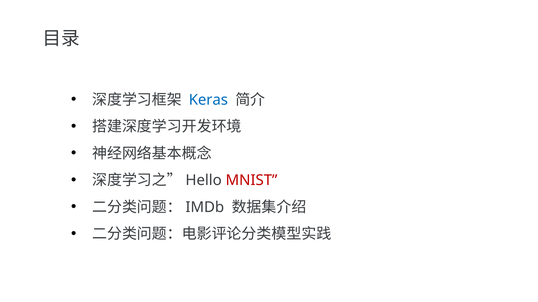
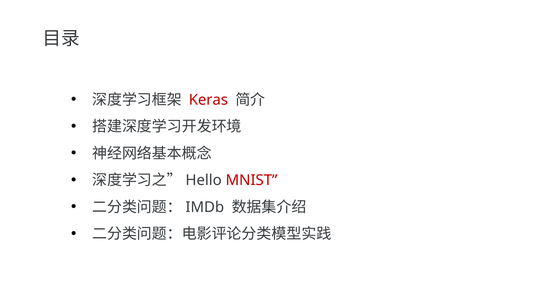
Keras colour: blue -> red
